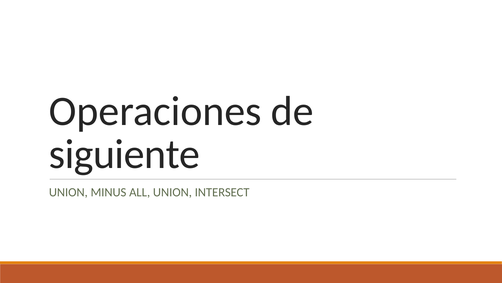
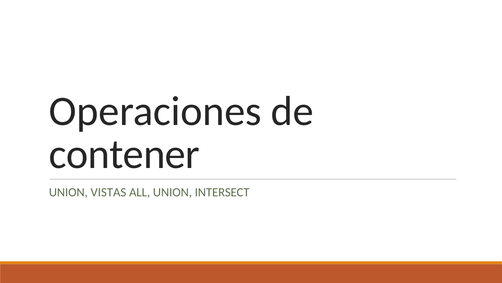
siguiente: siguiente -> contener
MINUS: MINUS -> VISTAS
